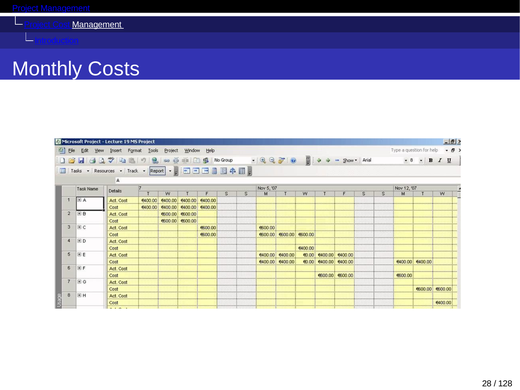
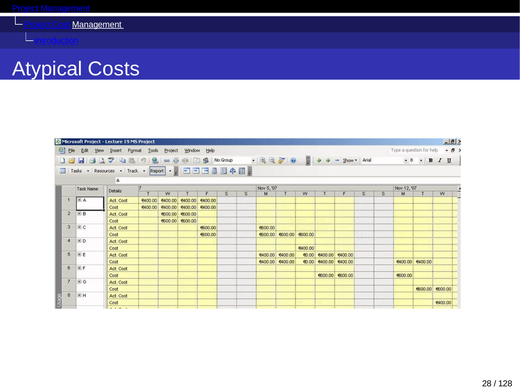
Monthly: Monthly -> Atypical
